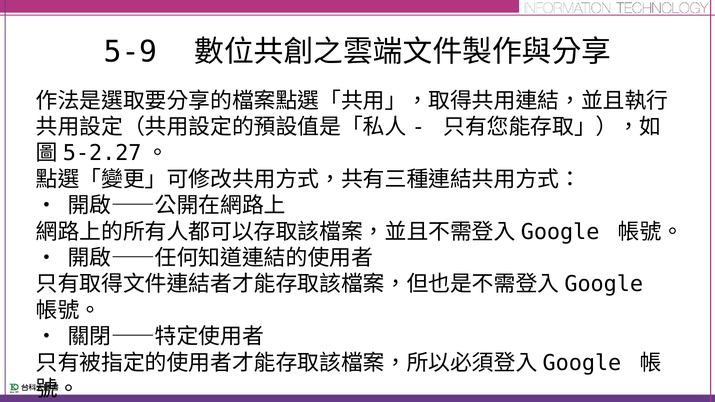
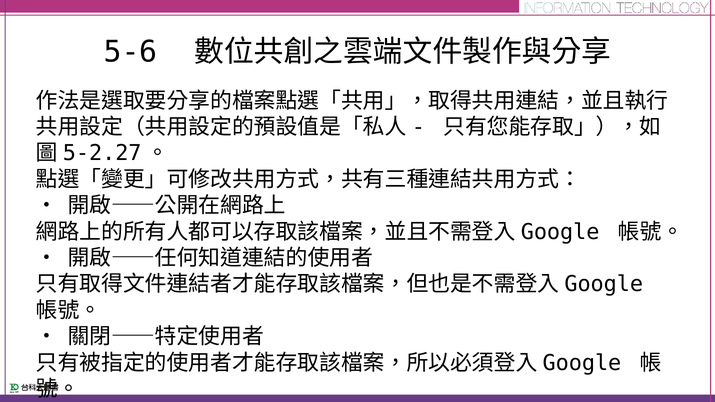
5-9: 5-9 -> 5-6
